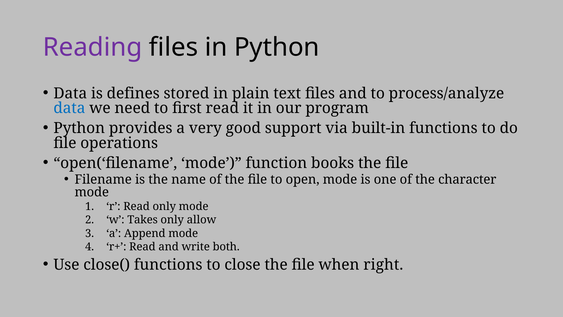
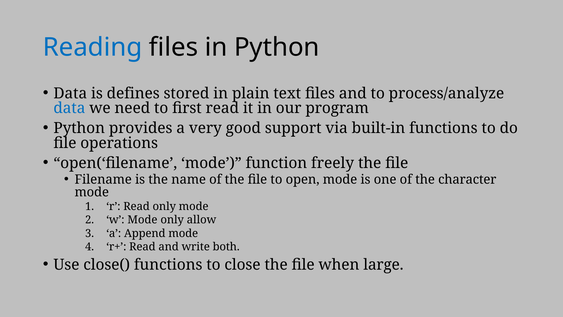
Reading colour: purple -> blue
books: books -> freely
w Takes: Takes -> Mode
right: right -> large
